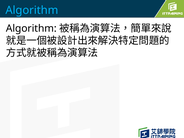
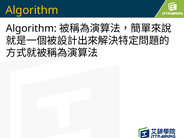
Algorithm at (32, 10) colour: light blue -> yellow
